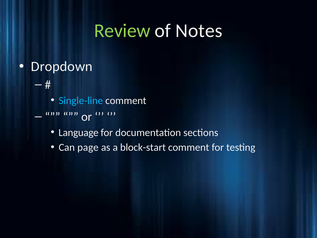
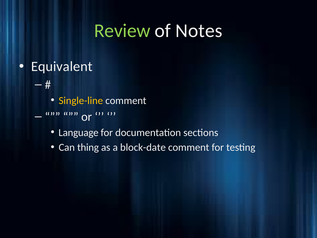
Dropdown: Dropdown -> Equivalent
Single-line colour: light blue -> yellow
page: page -> thing
block-start: block-start -> block-date
